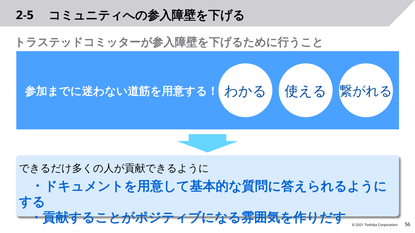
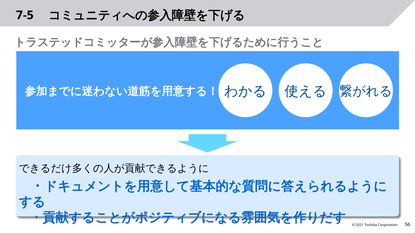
2-5: 2-5 -> 7-5
